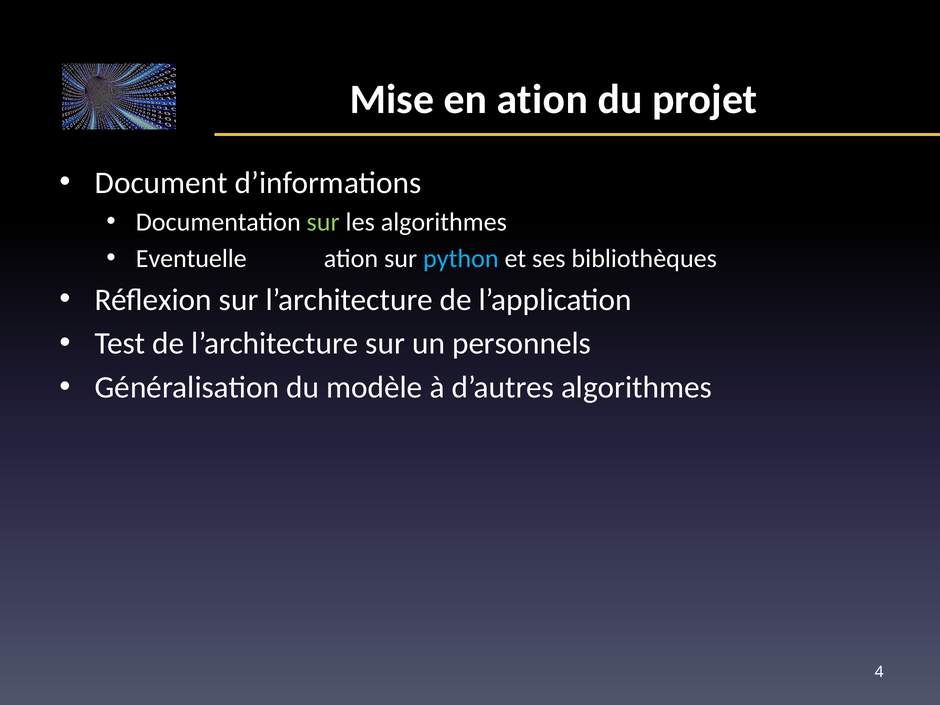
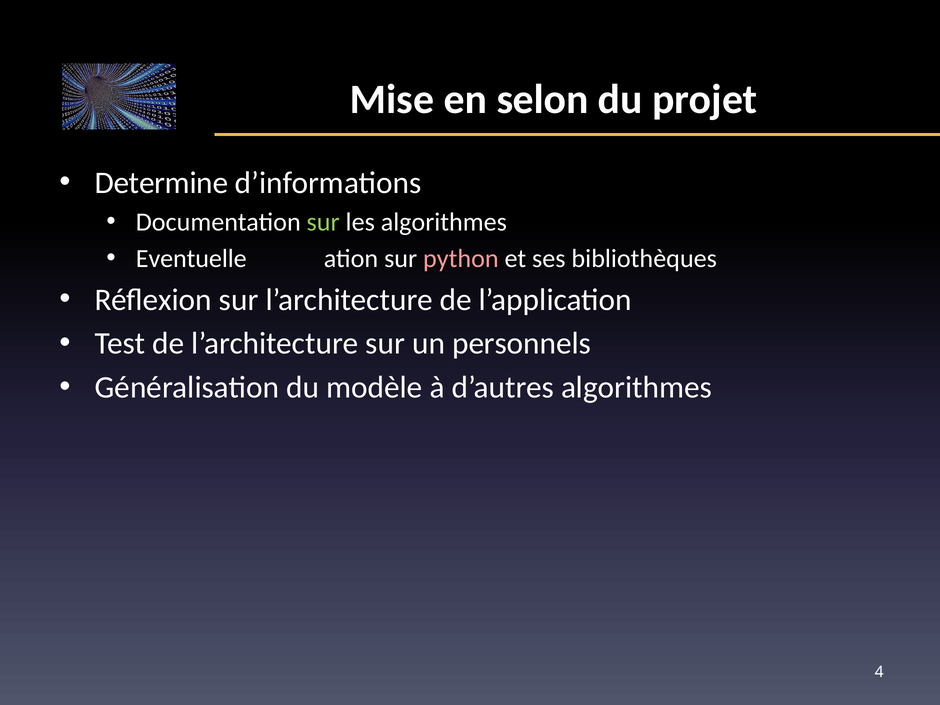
en ation: ation -> selon
Document: Document -> Determine
python colour: light blue -> pink
